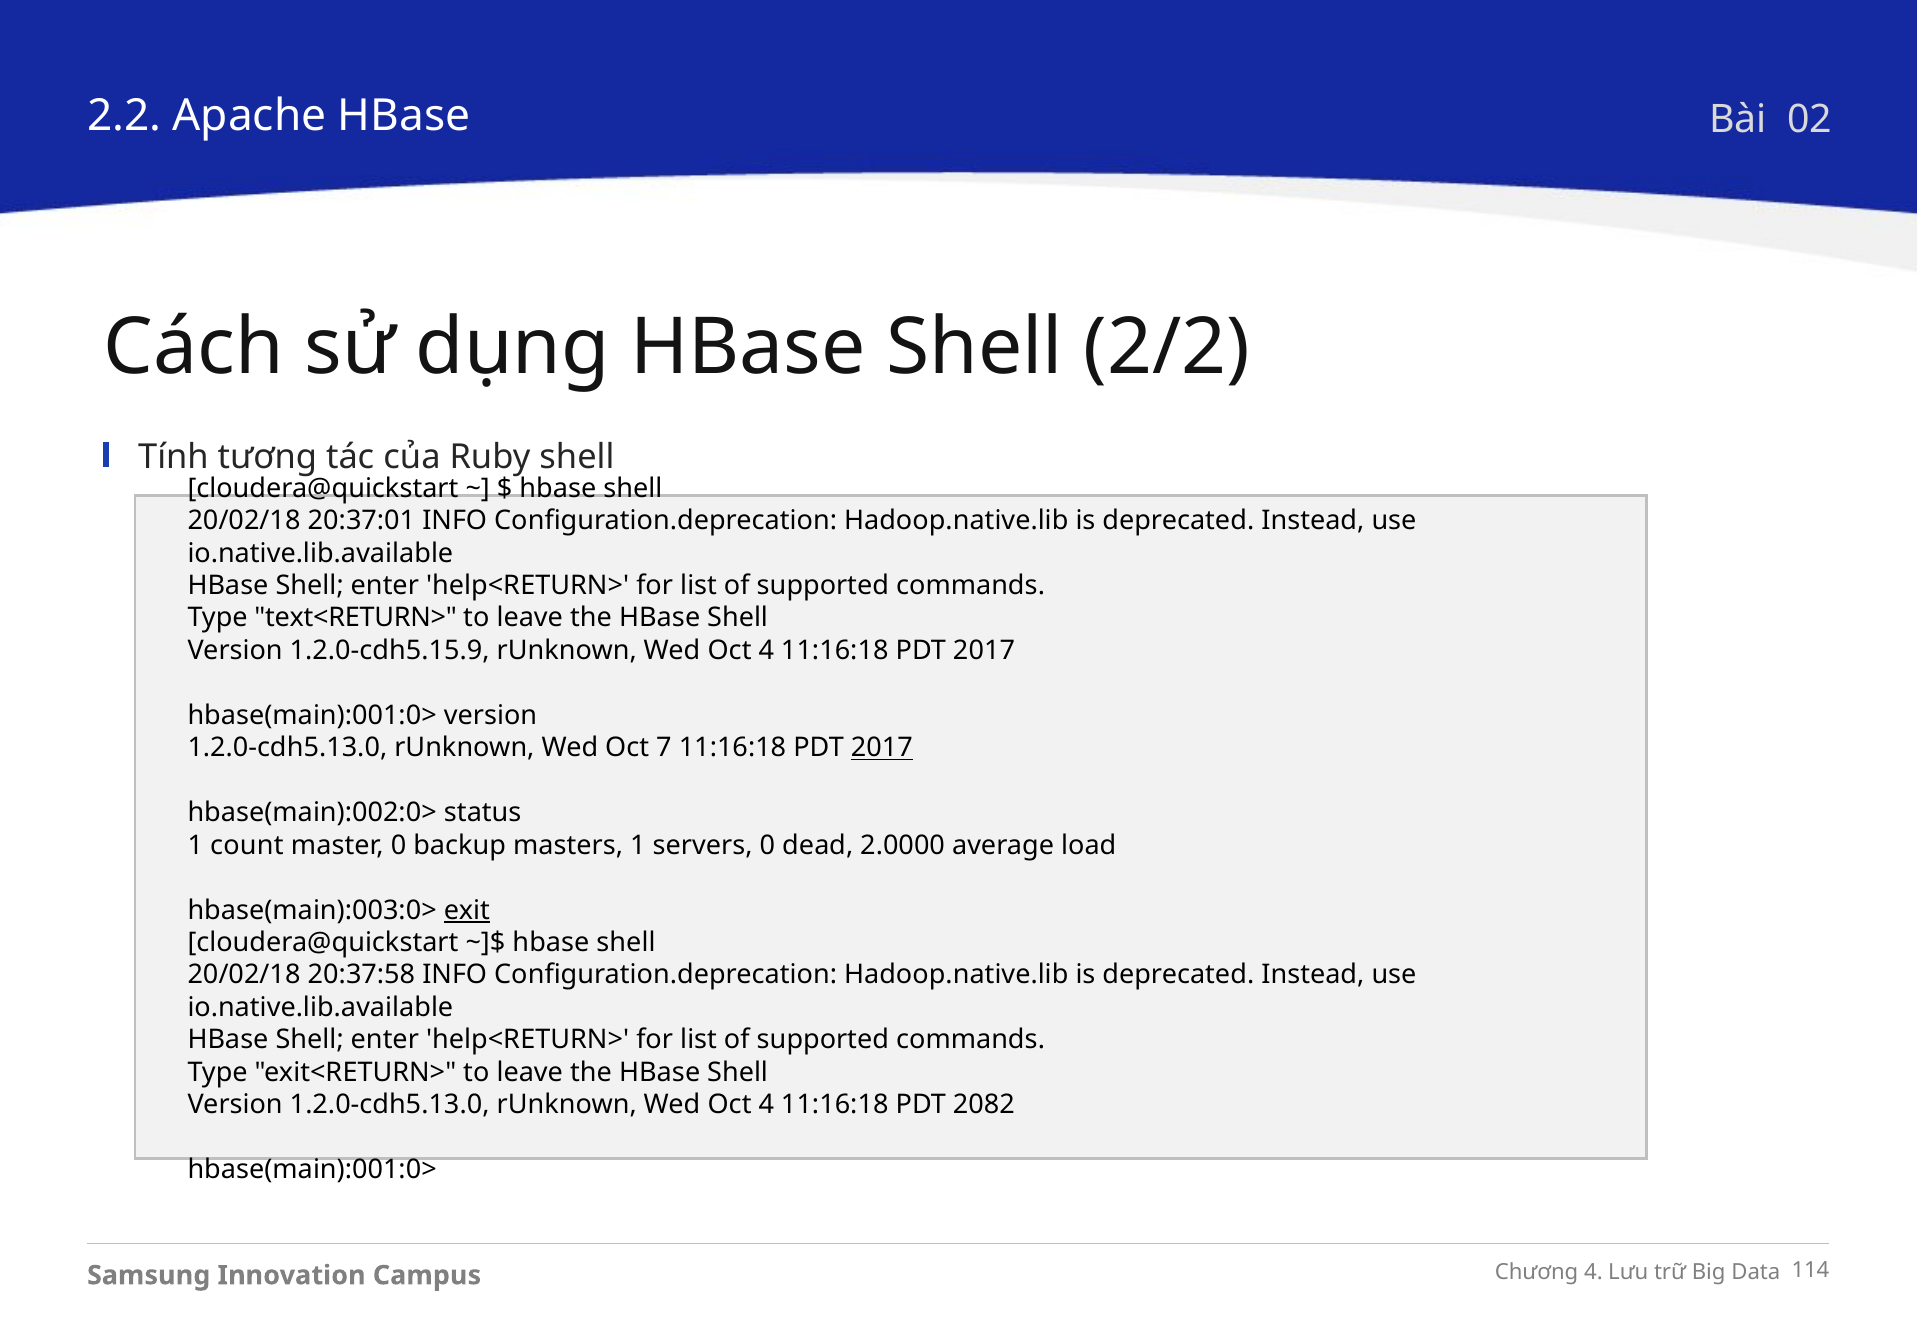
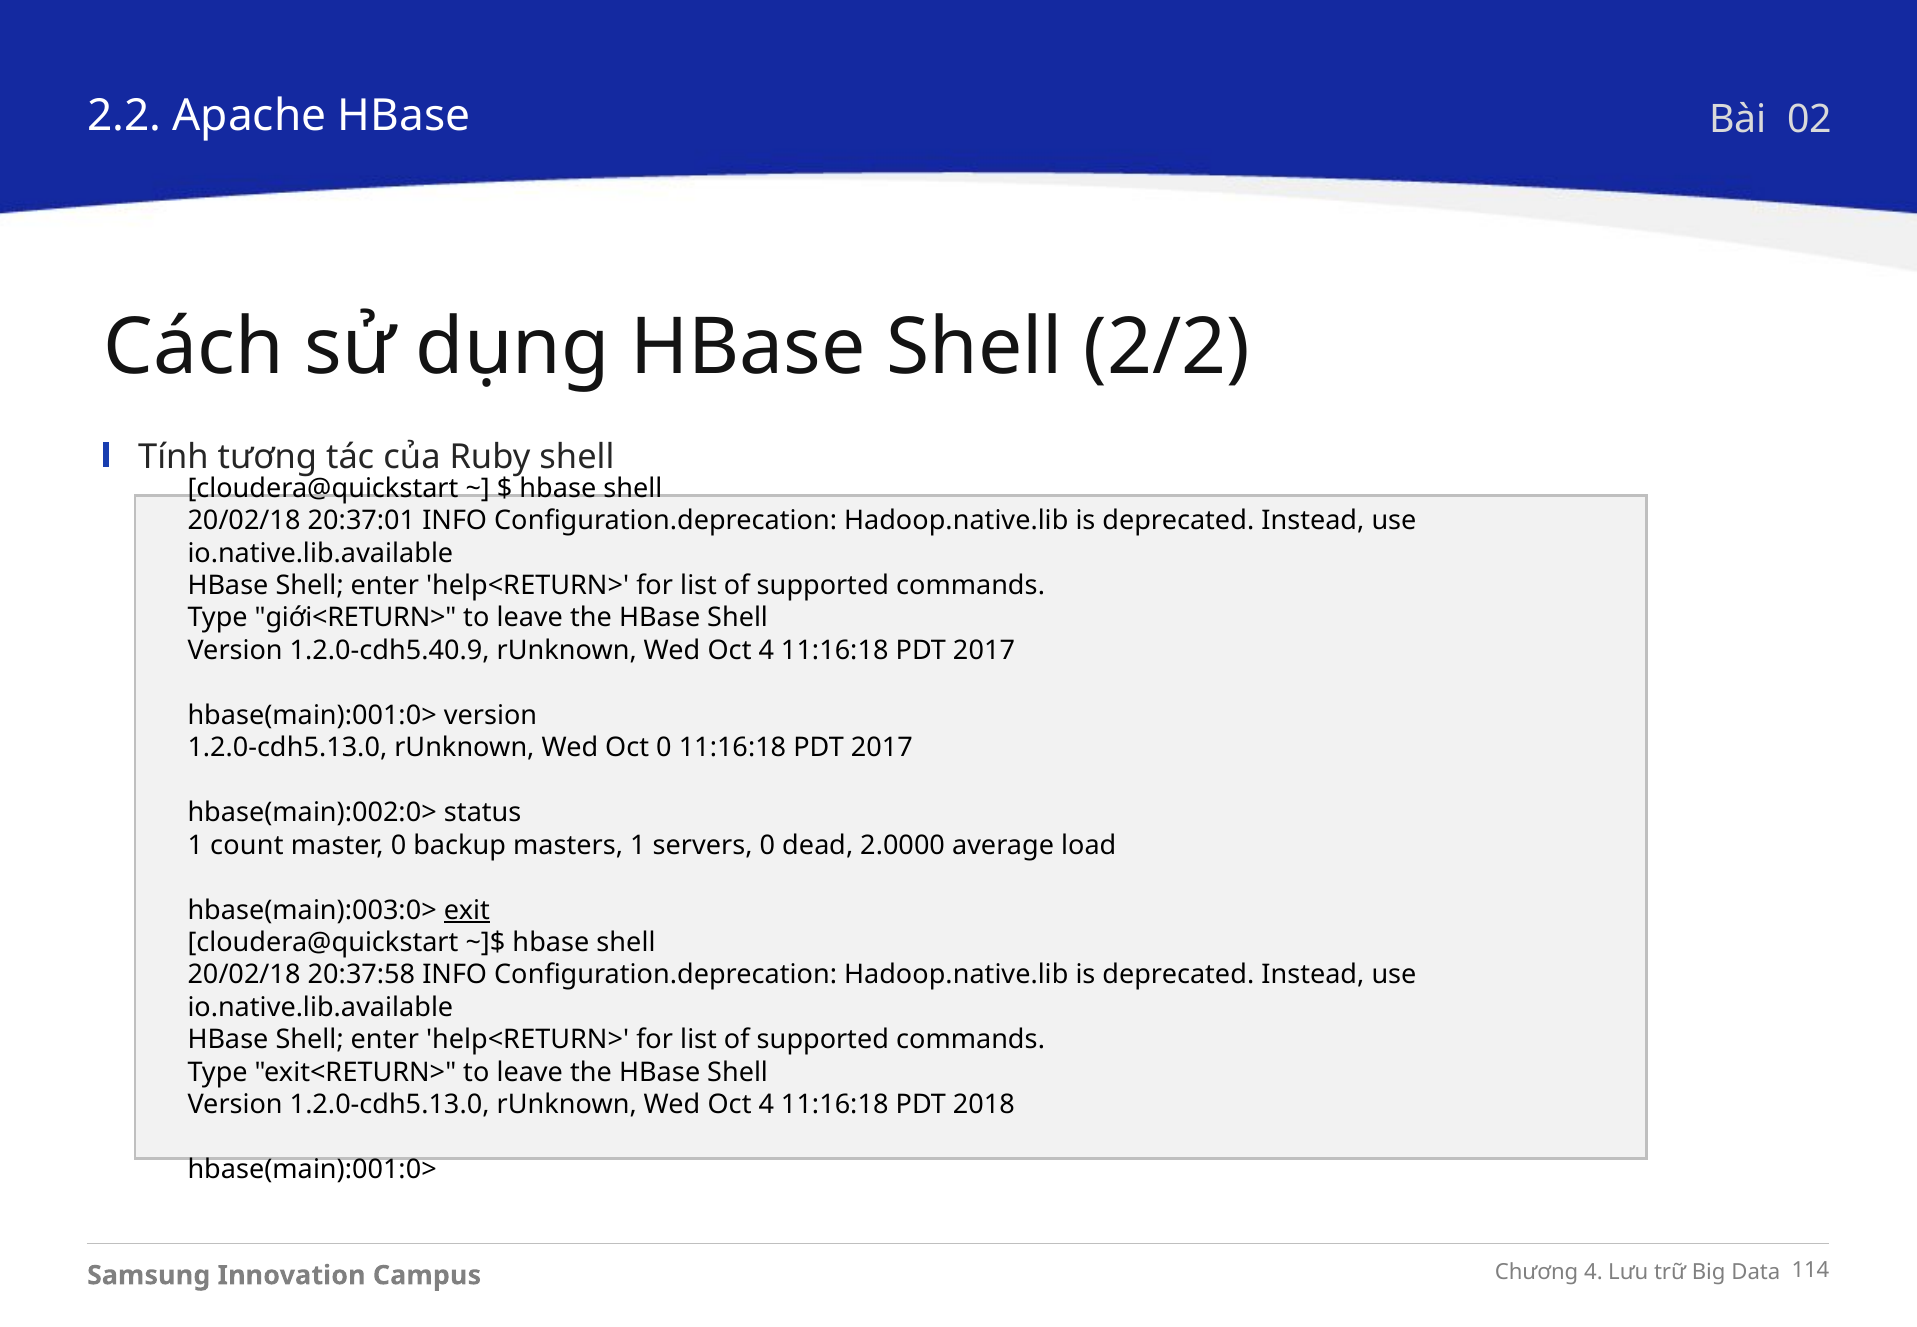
text<RETURN>: text<RETURN> -> giới<RETURN>
1.2.0-cdh5.15.9: 1.2.0-cdh5.15.9 -> 1.2.0-cdh5.40.9
Oct 7: 7 -> 0
2017 at (882, 748) underline: present -> none
2082: 2082 -> 2018
